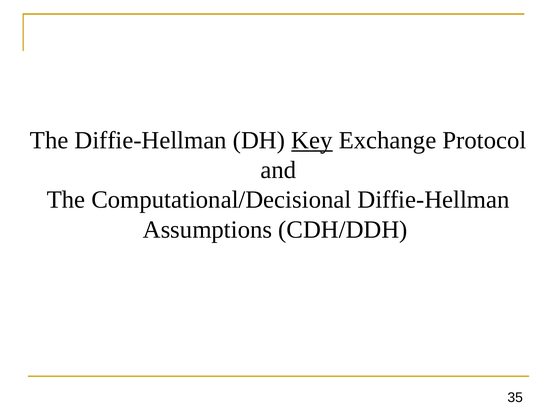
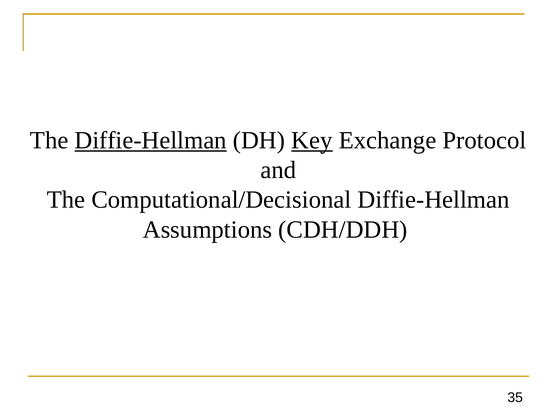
Diffie-Hellman at (151, 140) underline: none -> present
